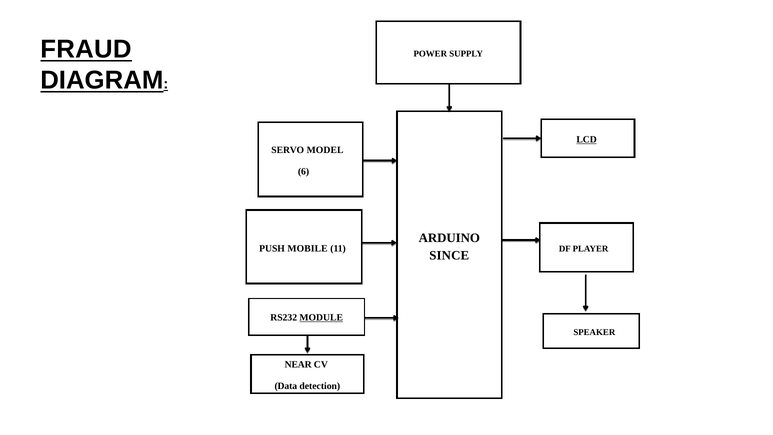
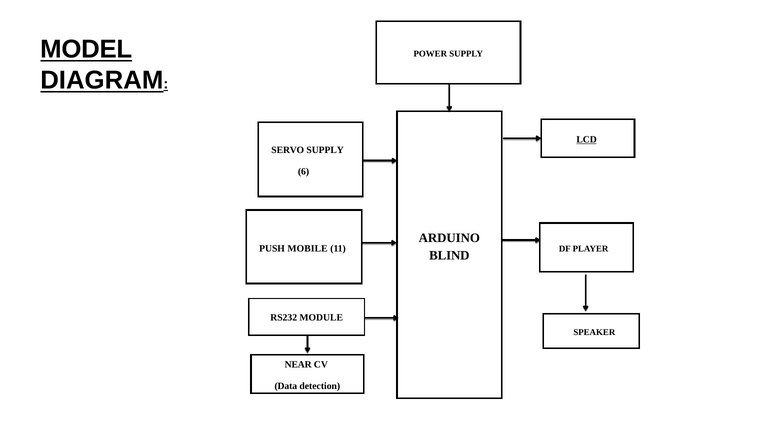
FRAUD: FRAUD -> MODEL
SERVO MODEL: MODEL -> SUPPLY
SINCE: SINCE -> BLIND
MODULE underline: present -> none
